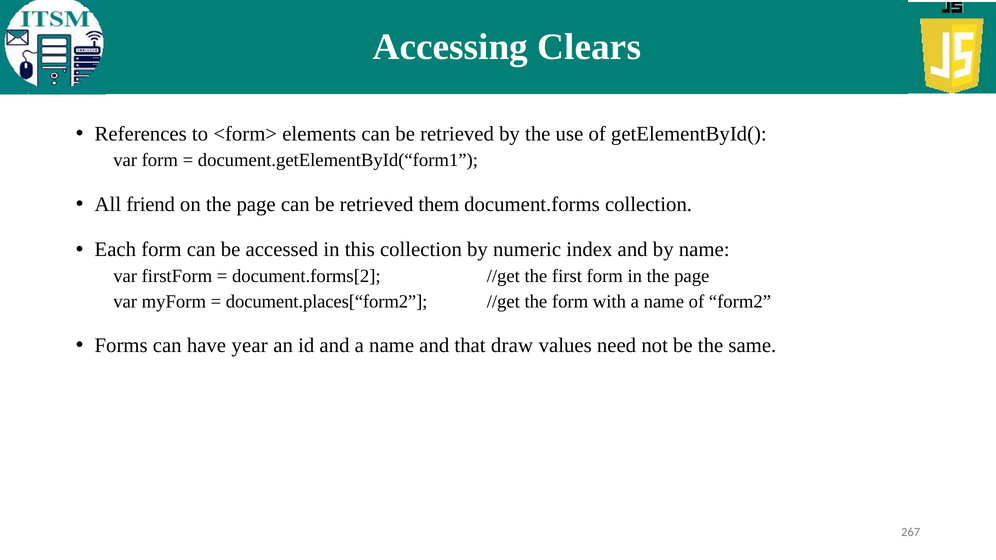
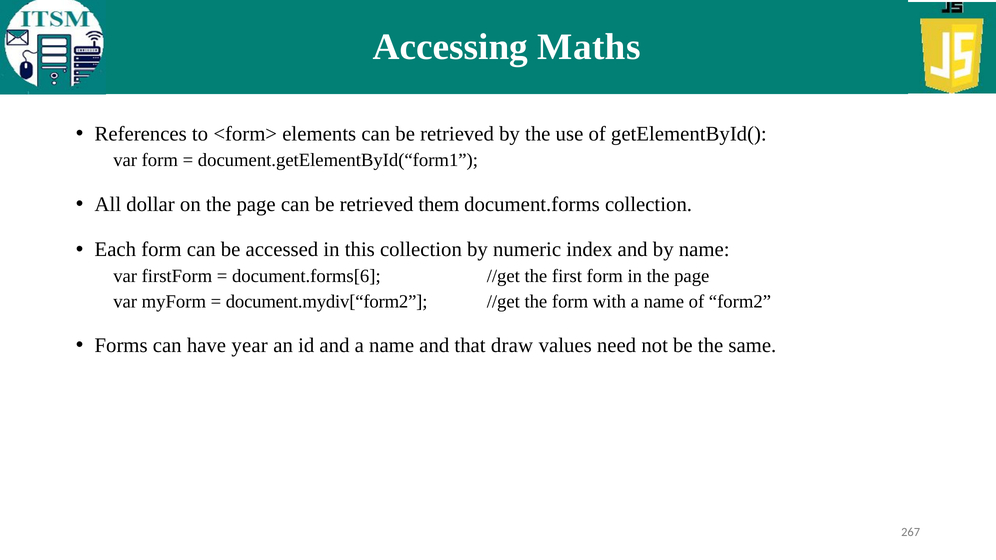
Clears: Clears -> Maths
friend: friend -> dollar
document.forms[2: document.forms[2 -> document.forms[6
document.places[“form2: document.places[“form2 -> document.mydiv[“form2
